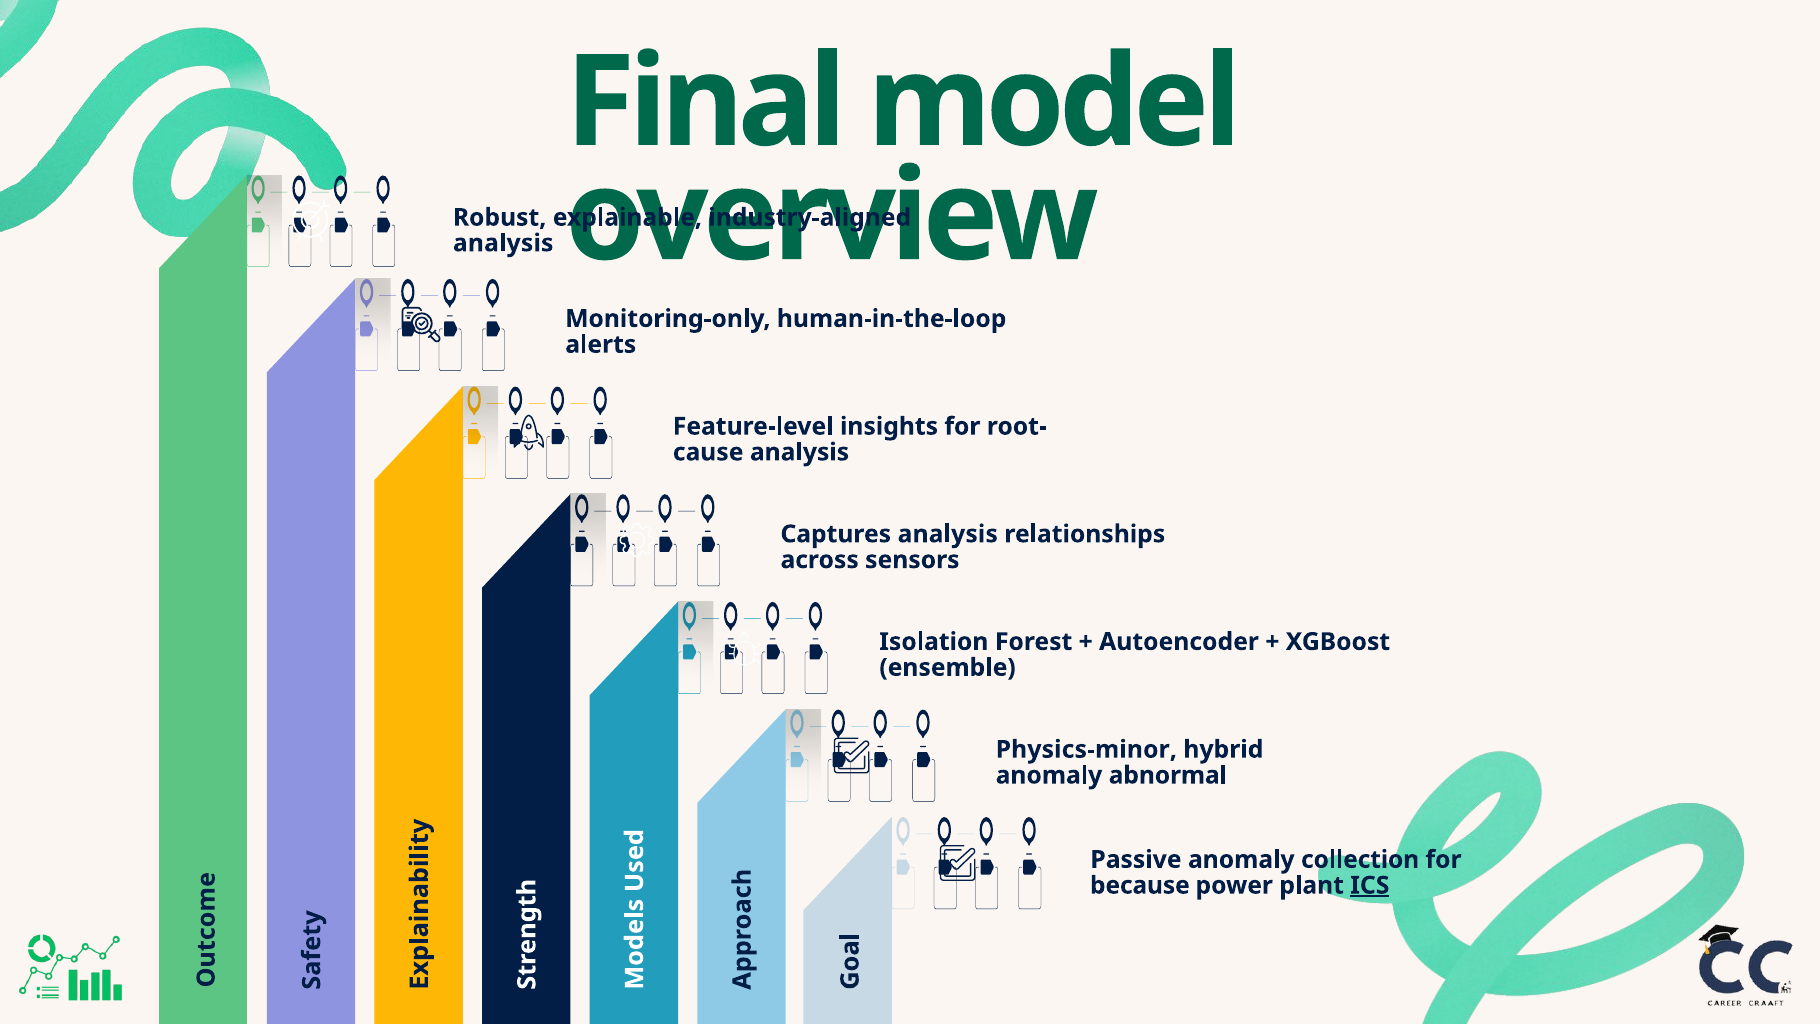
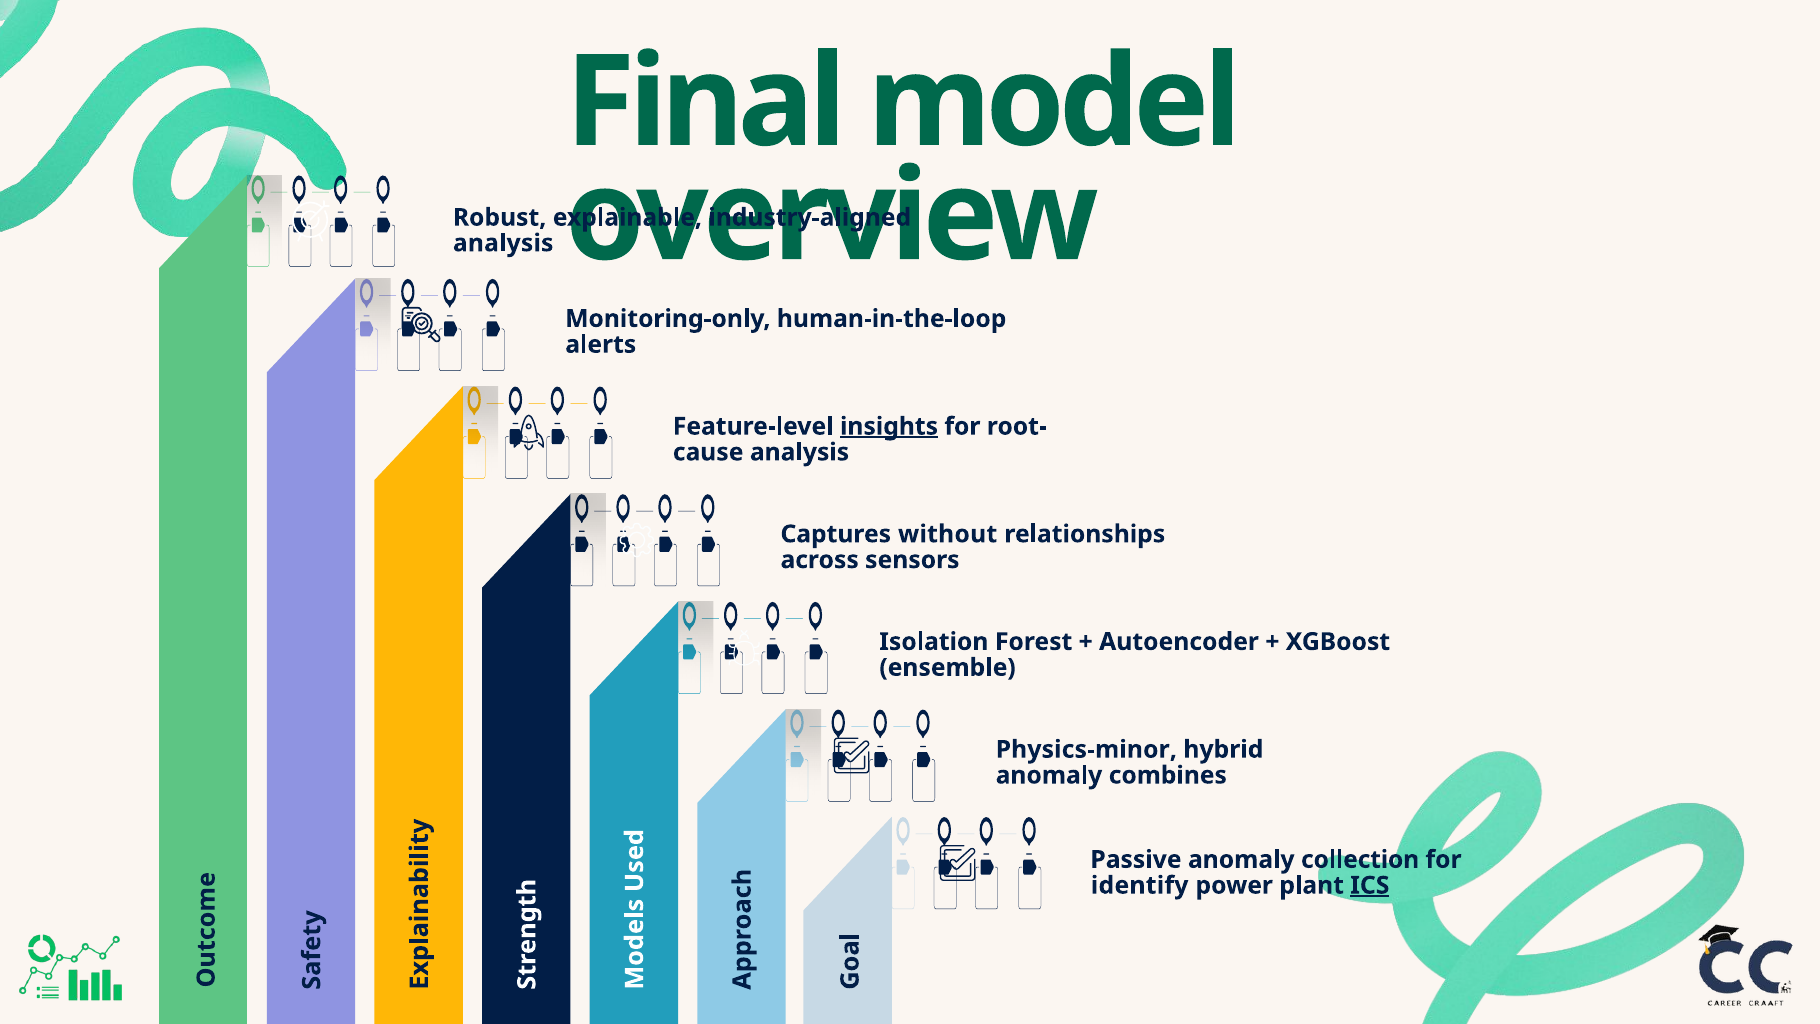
insights underline: none -> present
Captures analysis: analysis -> without
abnormal: abnormal -> combines
because: because -> identify
